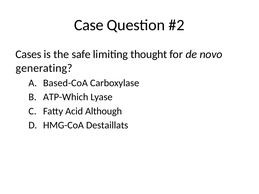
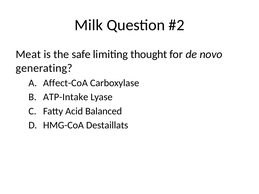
Case: Case -> Milk
Cases: Cases -> Meat
Based-CoA: Based-CoA -> Affect-CoA
ATP-Which: ATP-Which -> ATP-Intake
Although: Although -> Balanced
